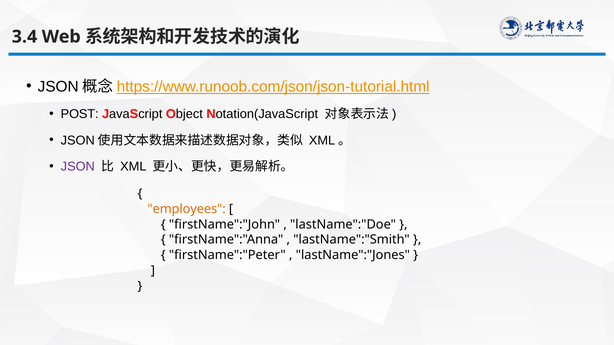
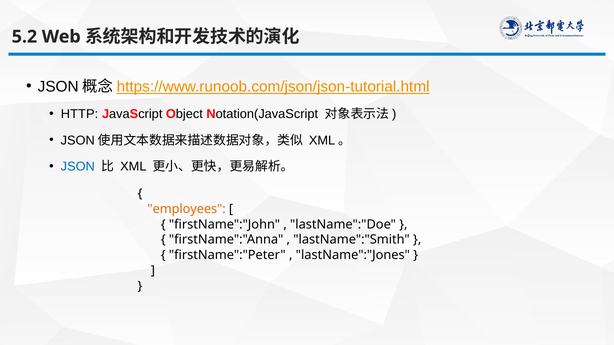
3.4: 3.4 -> 5.2
POST: POST -> HTTP
JSON colour: purple -> blue
